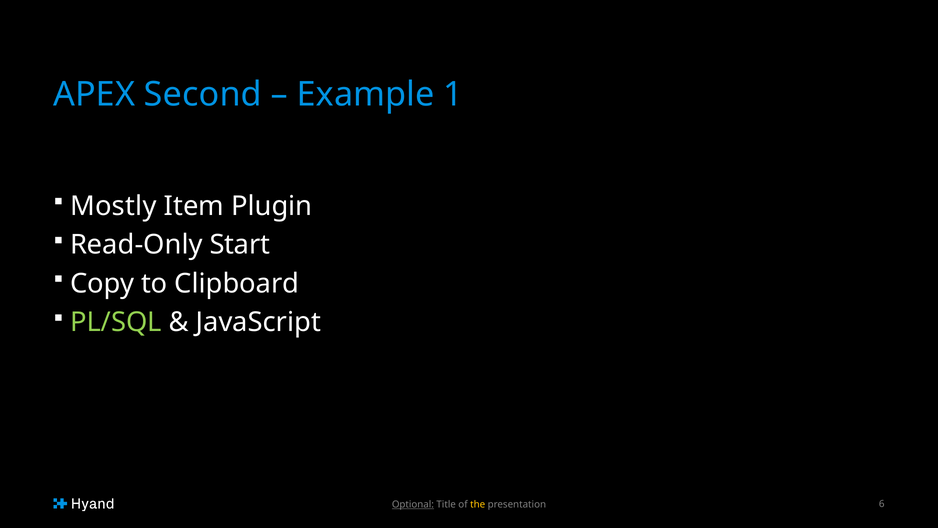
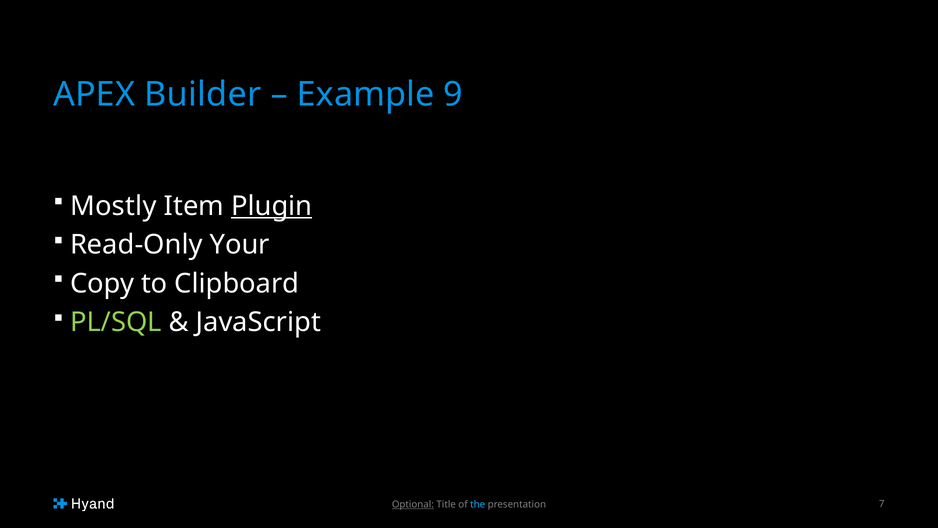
Second: Second -> Builder
1: 1 -> 9
Plugin underline: none -> present
Start: Start -> Your
the colour: yellow -> light blue
6: 6 -> 7
